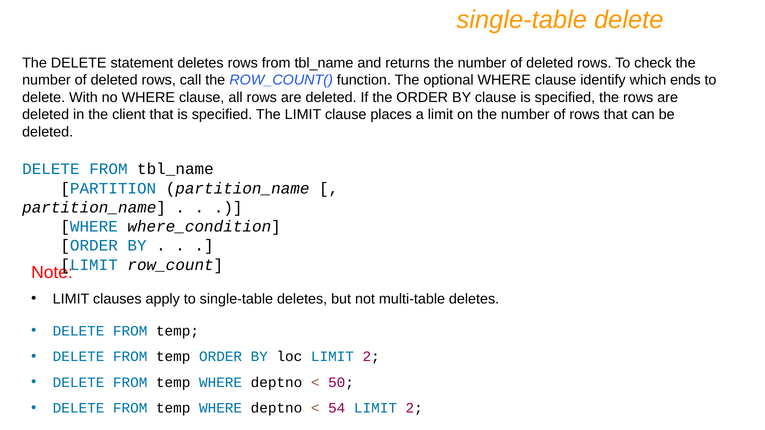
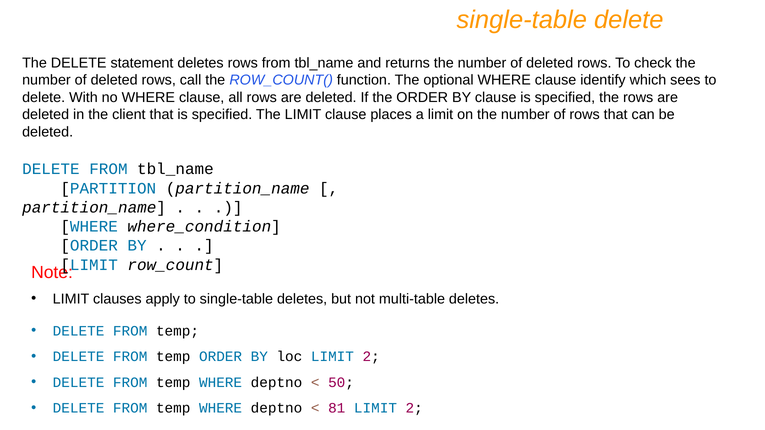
ends: ends -> sees
54: 54 -> 81
